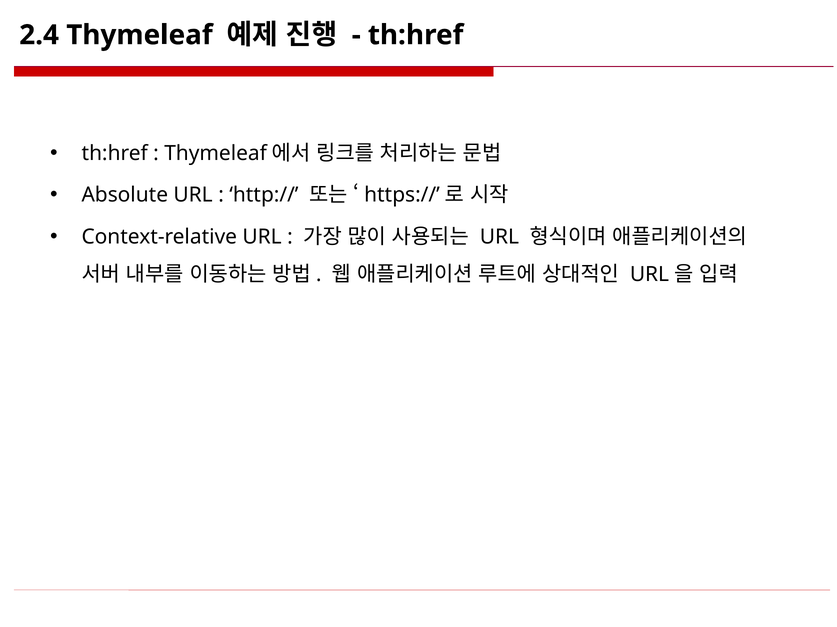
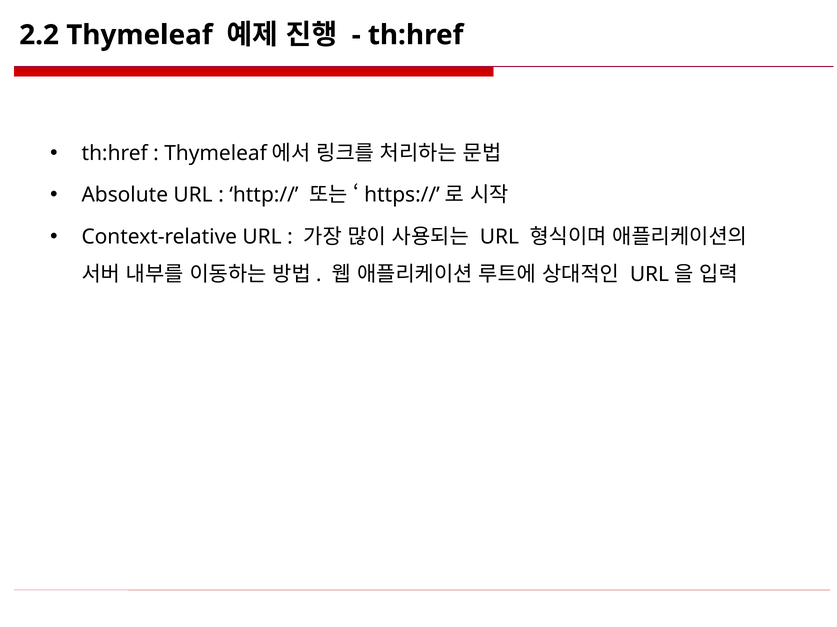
2.4: 2.4 -> 2.2
